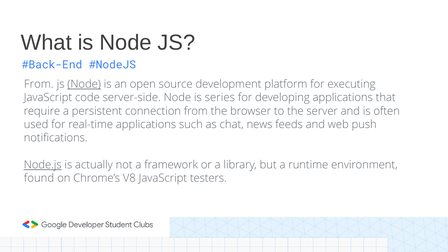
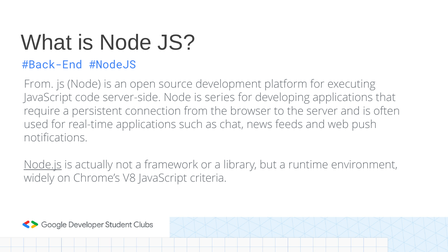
Node at (84, 84) underline: present -> none
found: found -> widely
testers: testers -> criteria
